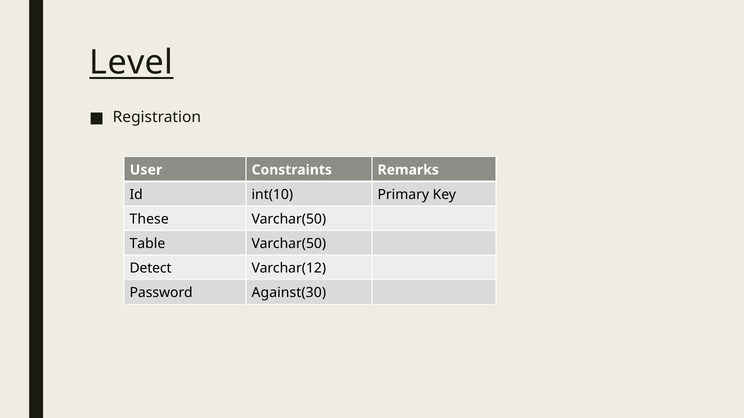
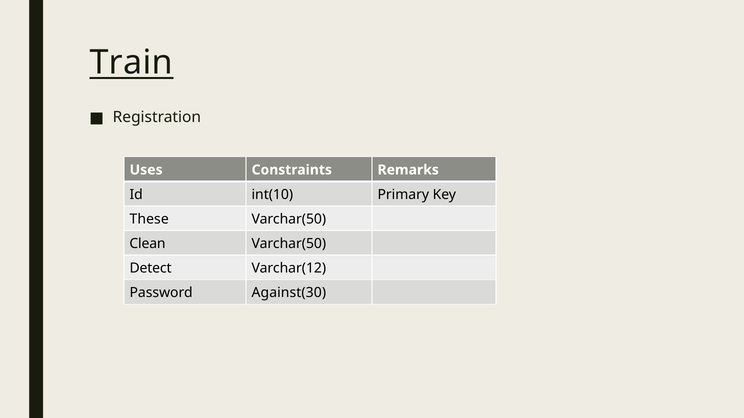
Level: Level -> Train
User: User -> Uses
Table: Table -> Clean
